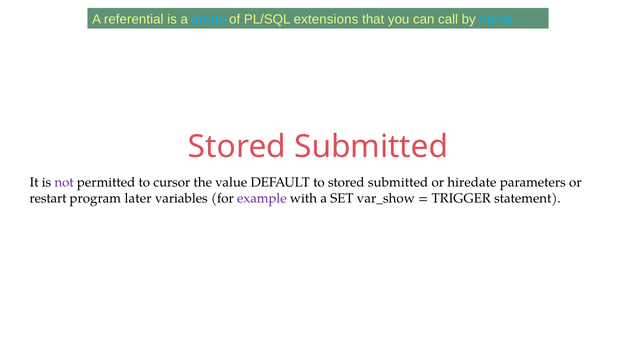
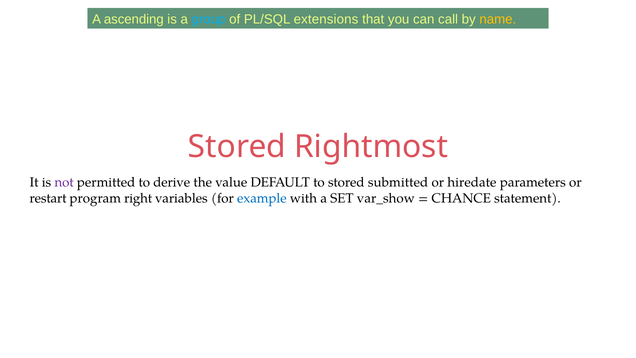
referential: referential -> ascending
name colour: light blue -> yellow
Submitted at (371, 147): Submitted -> Rightmost
cursor: cursor -> derive
later: later -> right
example colour: purple -> blue
TRIGGER: TRIGGER -> CHANCE
